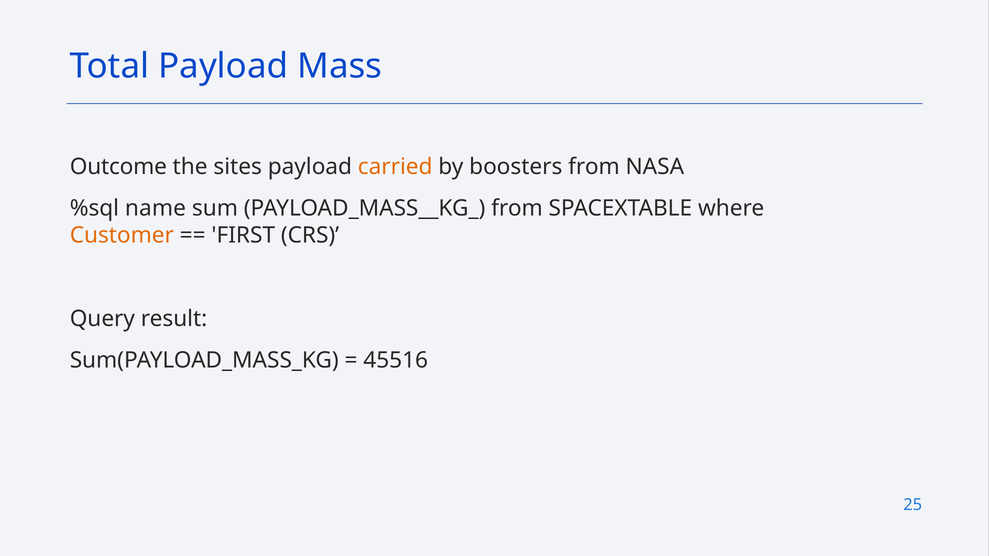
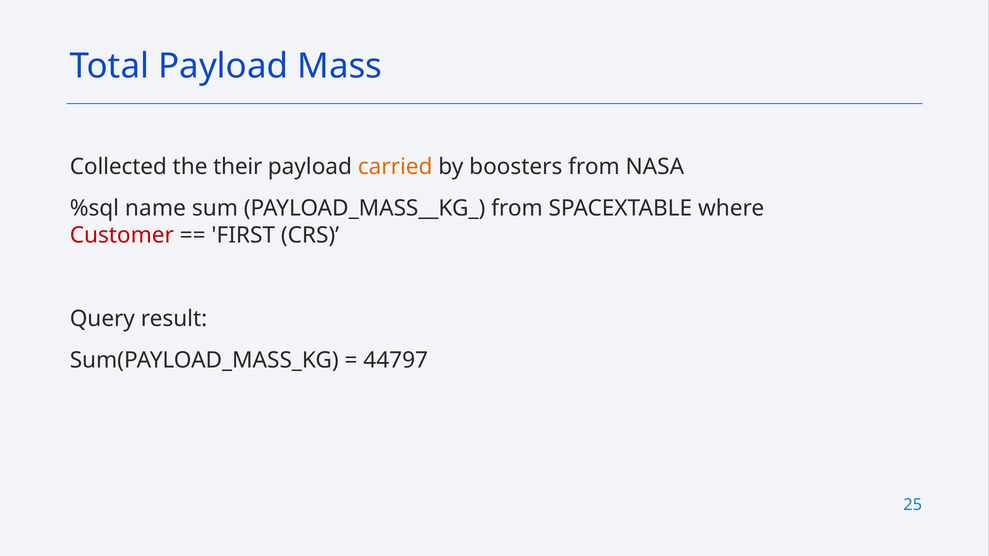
Outcome: Outcome -> Collected
sites: sites -> their
Customer colour: orange -> red
45516: 45516 -> 44797
